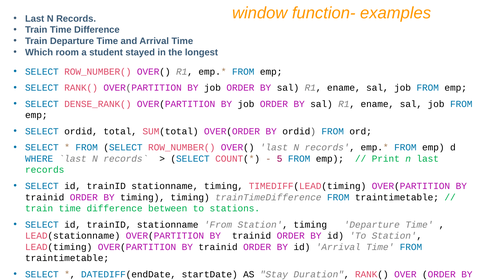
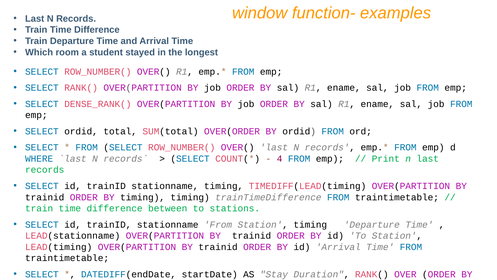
5: 5 -> 4
